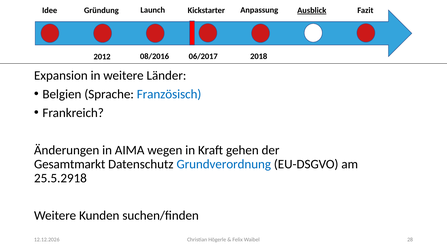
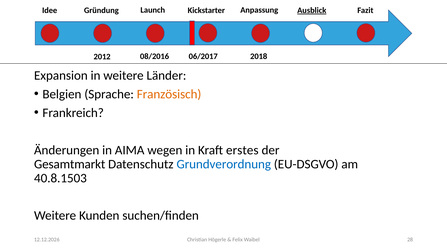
Französisch colour: blue -> orange
gehen: gehen -> erstes
25.5.2918: 25.5.2918 -> 40.8.1503
